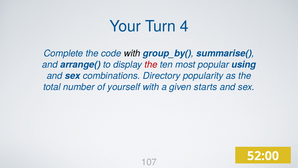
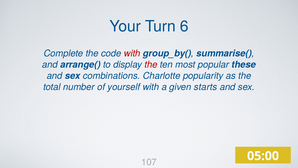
4: 4 -> 6
with at (132, 53) colour: black -> red
using: using -> these
Directory: Directory -> Charlotte
52:00: 52:00 -> 05:00
